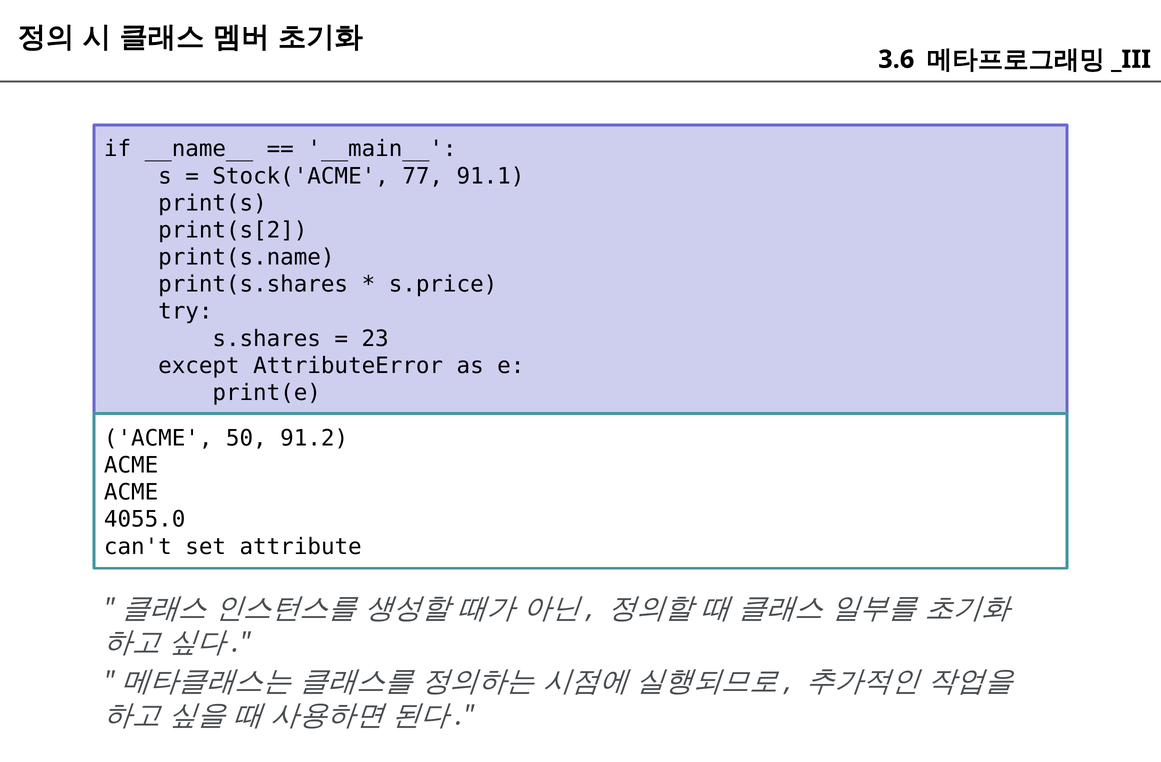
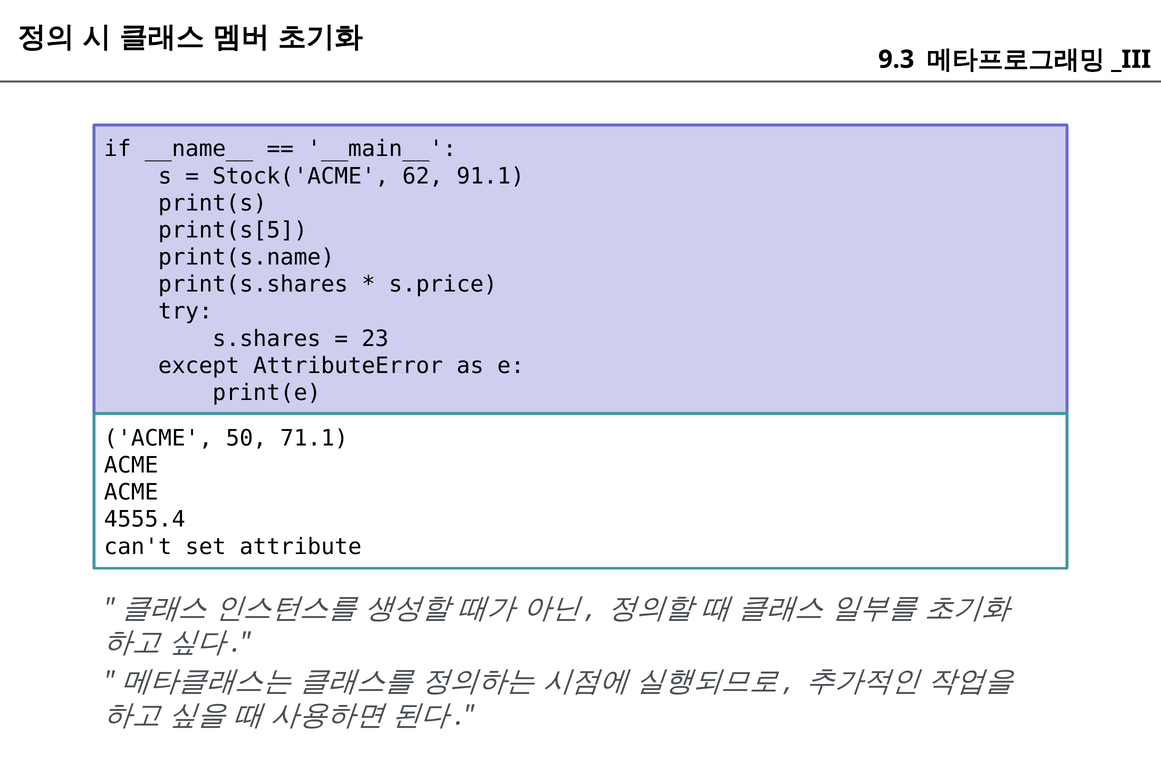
3.6: 3.6 -> 9.3
77: 77 -> 62
print(s[2: print(s[2 -> print(s[5
91.2: 91.2 -> 71.1
4055.0: 4055.0 -> 4555.4
